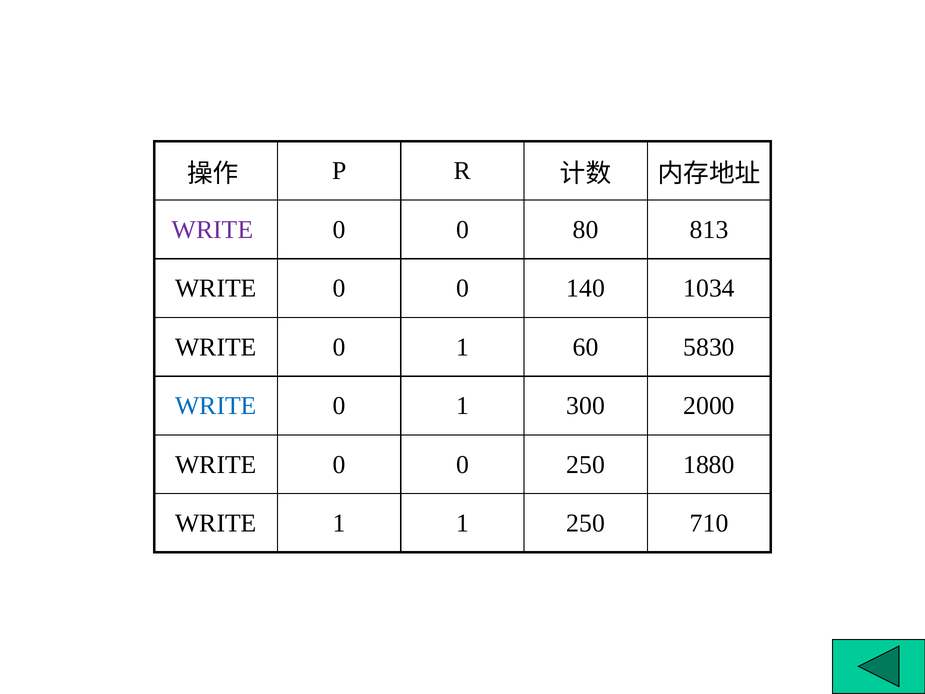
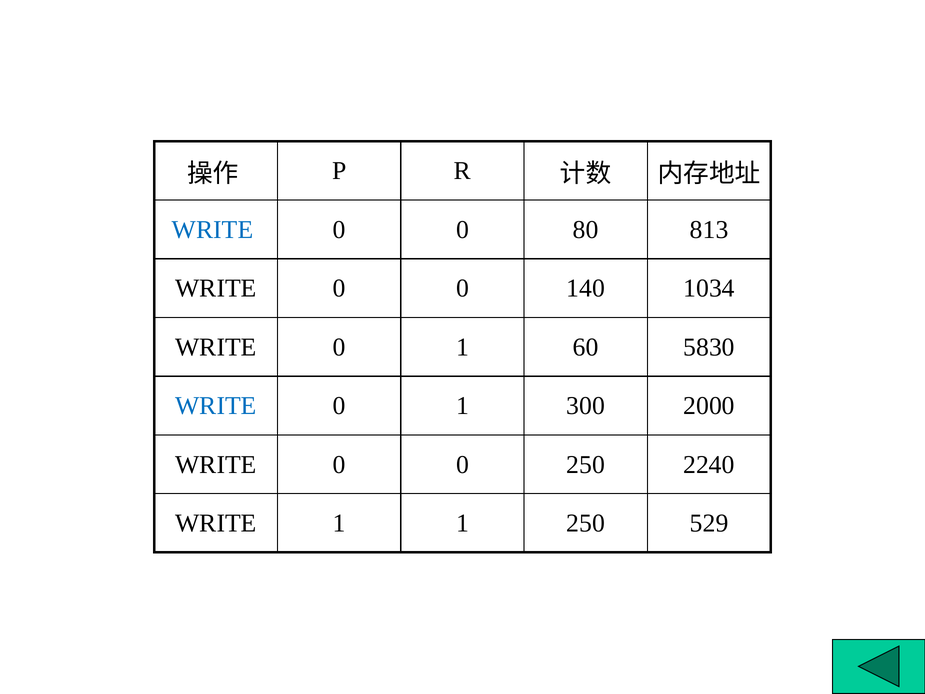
WRITE at (213, 230) colour: purple -> blue
1880: 1880 -> 2240
710: 710 -> 529
